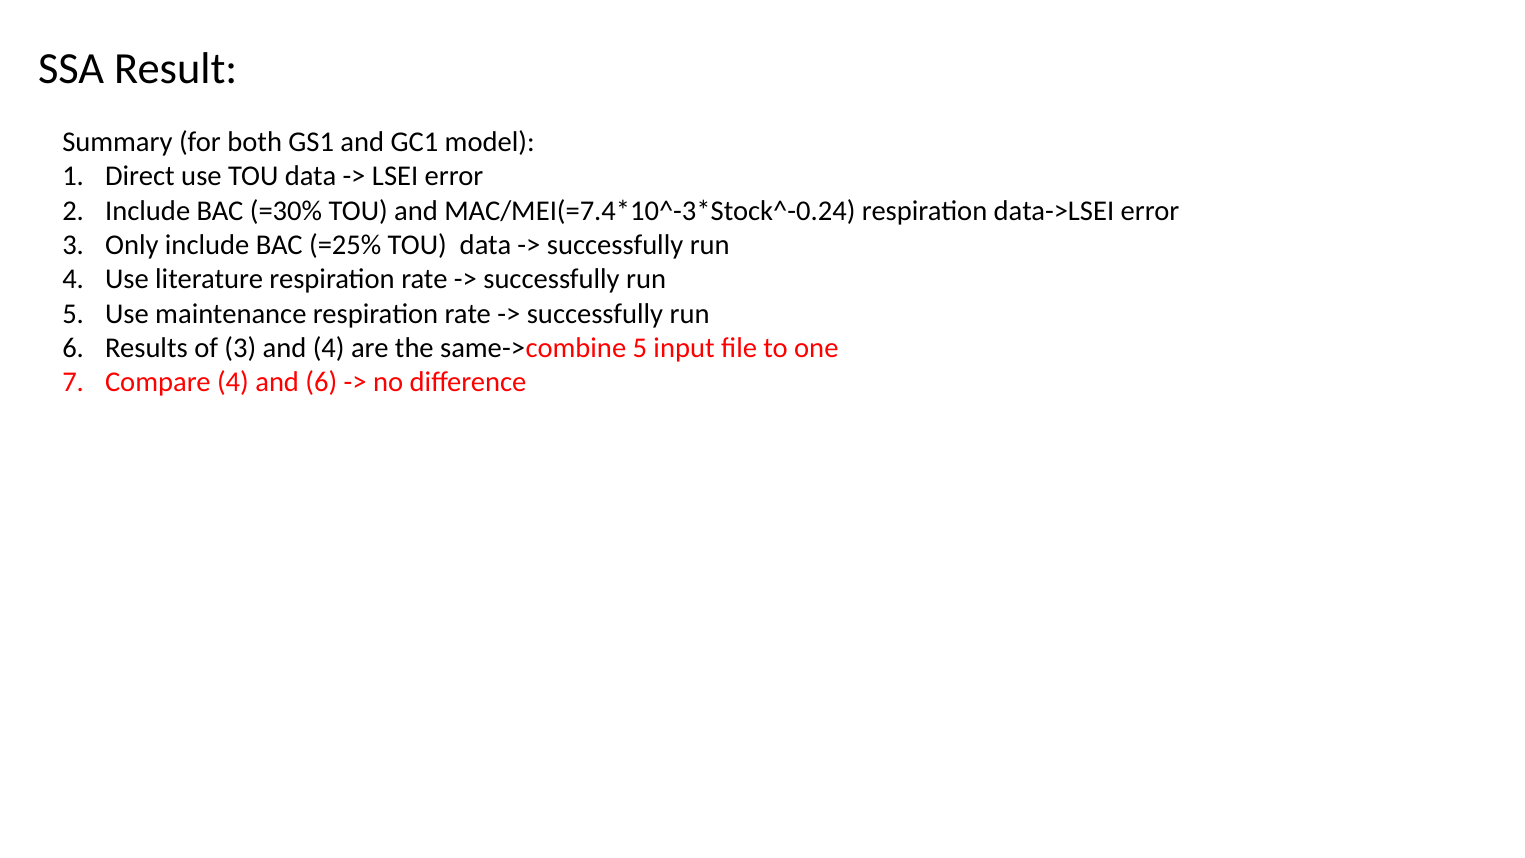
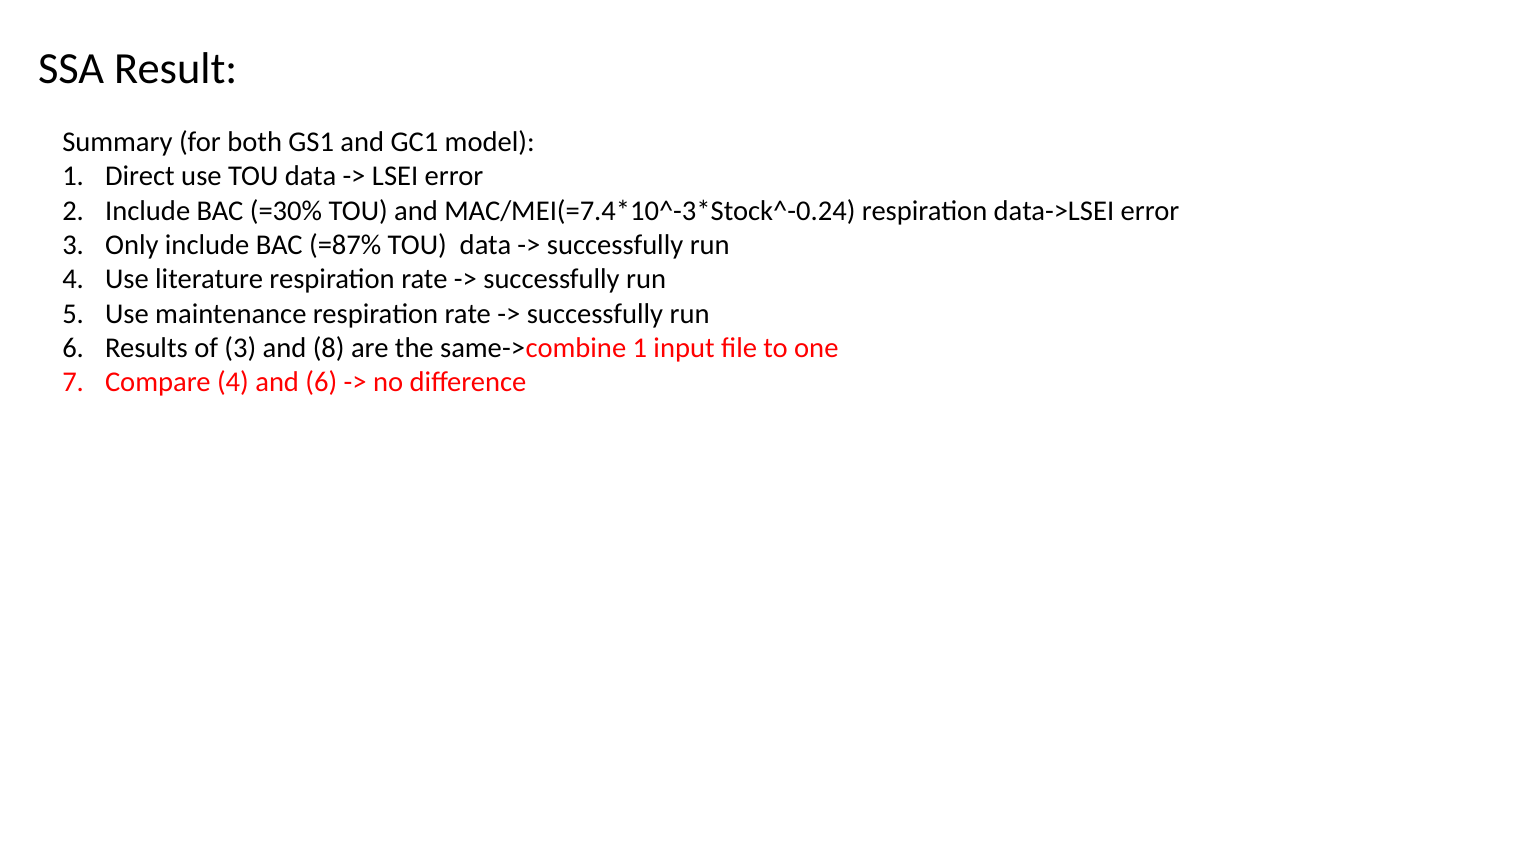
=25%: =25% -> =87%
and 4: 4 -> 8
same->combine 5: 5 -> 1
